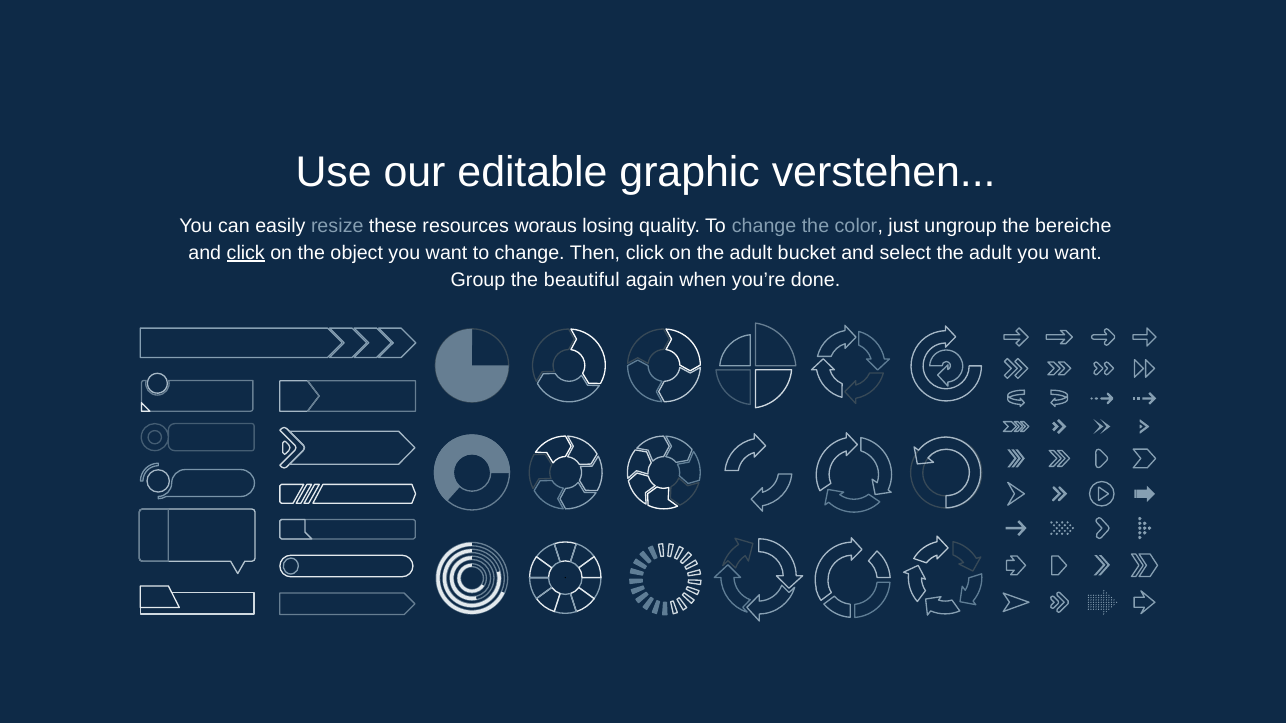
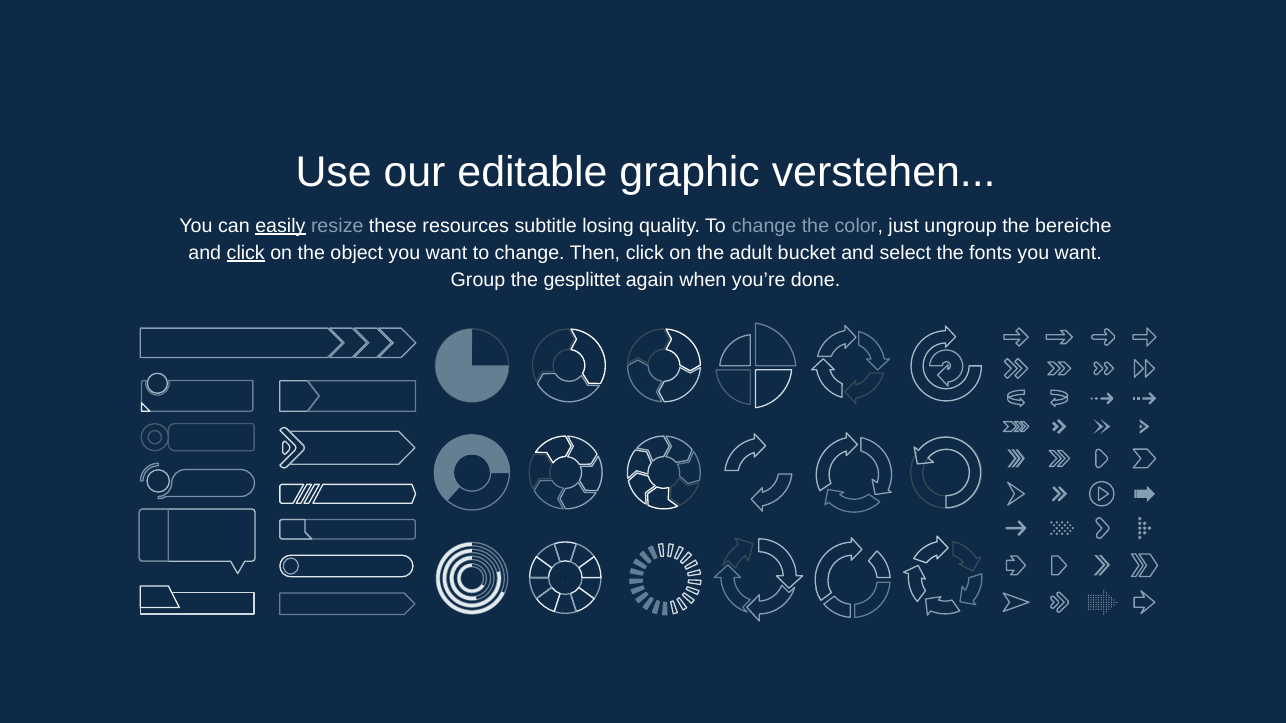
easily underline: none -> present
woraus: woraus -> subtitle
select the adult: adult -> fonts
beautiful: beautiful -> gesplittet
